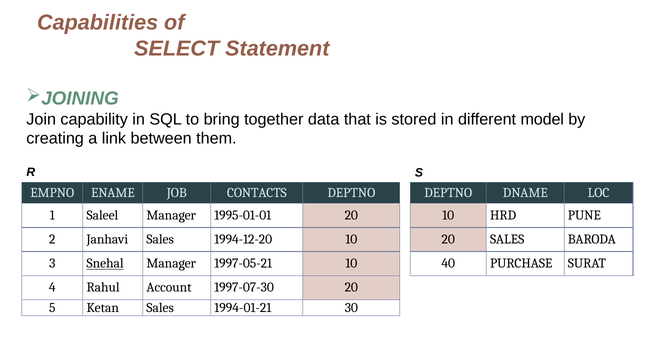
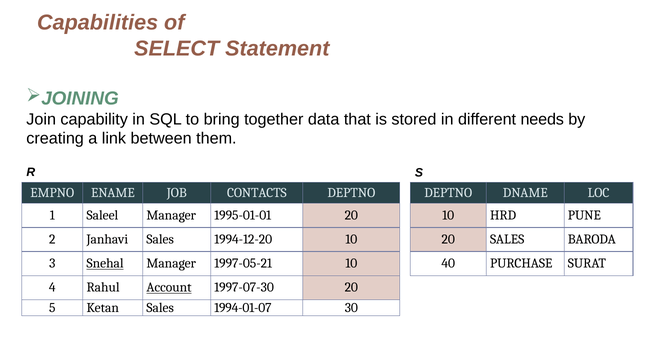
model: model -> needs
Account underline: none -> present
1994-01-21: 1994-01-21 -> 1994-01-07
